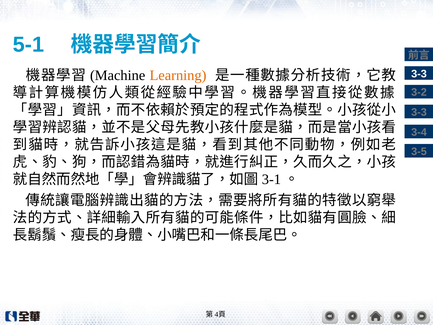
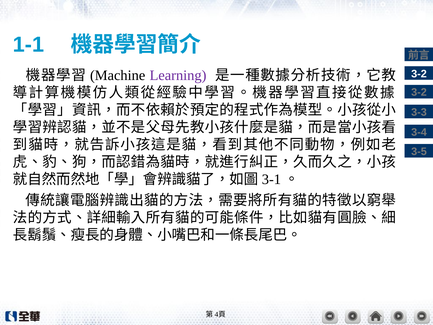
5-1: 5-1 -> 1-1
3-3 at (419, 74): 3-3 -> 3-2
Learning colour: orange -> purple
